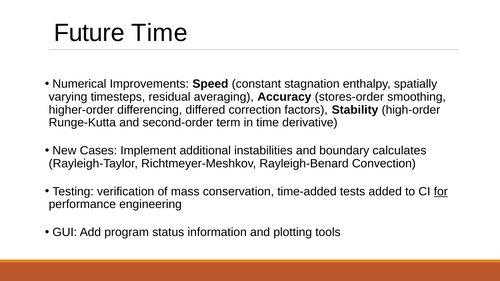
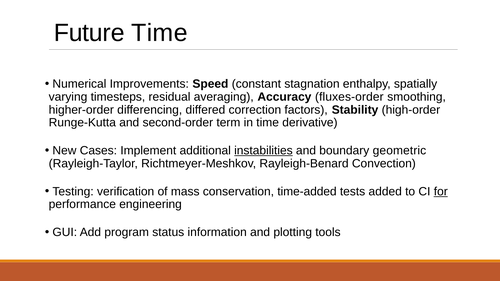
stores-order: stores-order -> fluxes-order
instabilities underline: none -> present
calculates: calculates -> geometric
